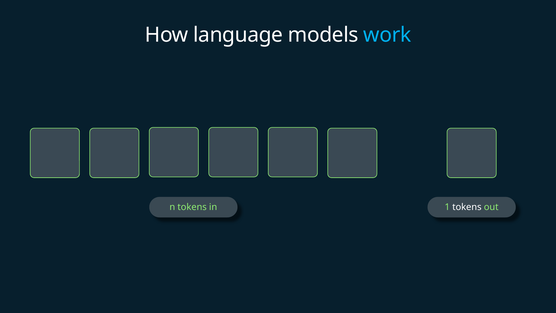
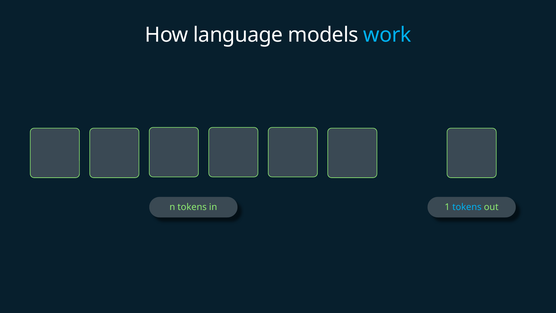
tokens at (467, 207) colour: white -> light blue
